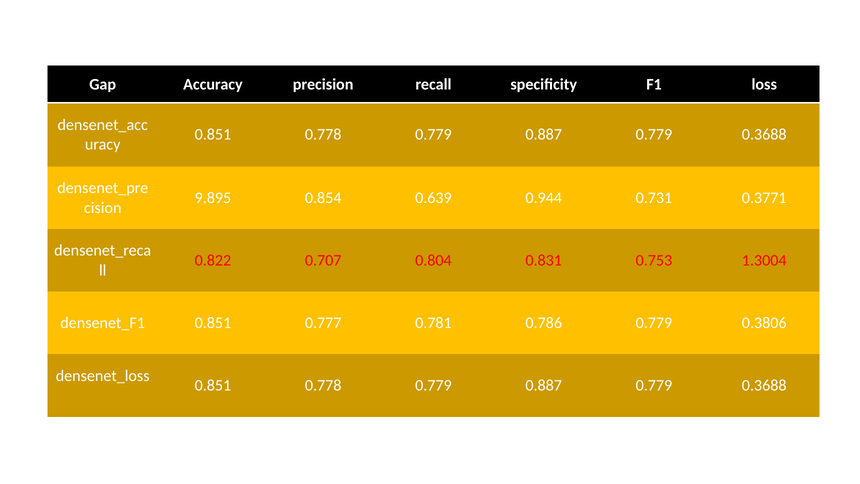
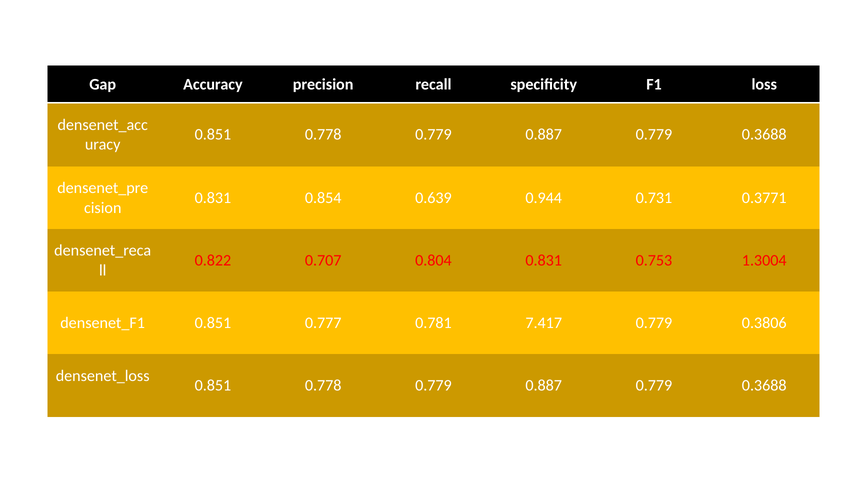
9.895 at (213, 198): 9.895 -> 0.831
0.786: 0.786 -> 7.417
